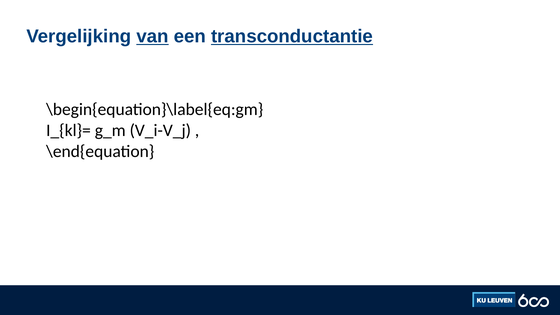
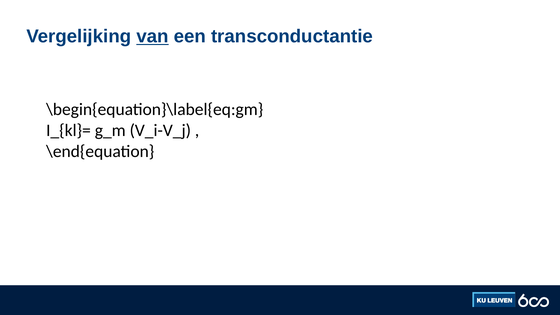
transconductantie underline: present -> none
